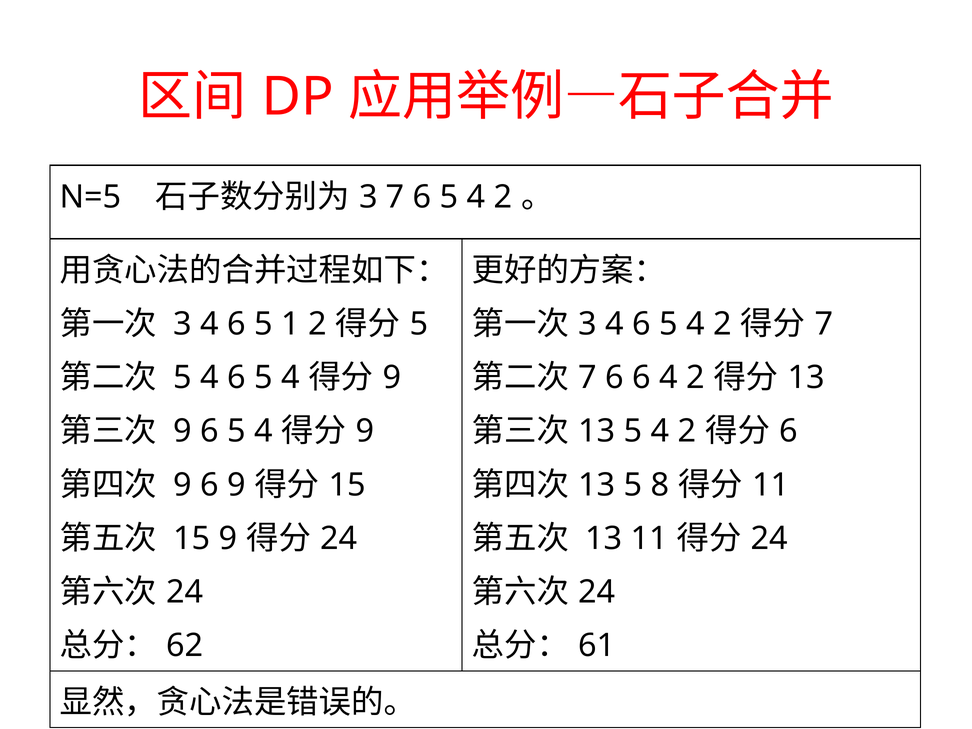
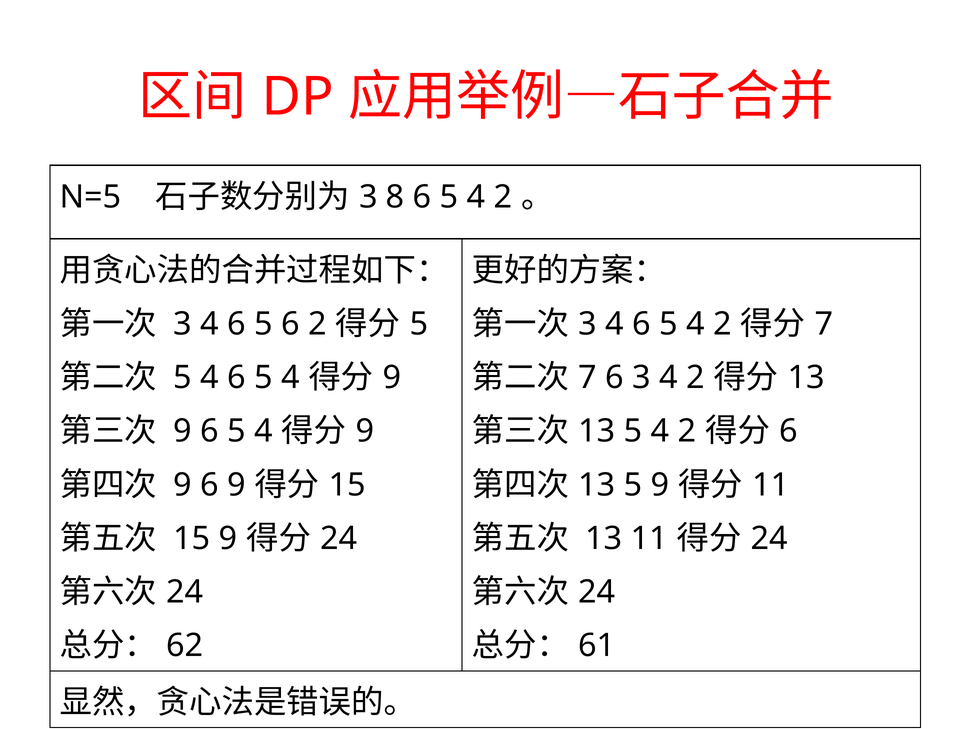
3 7: 7 -> 8
5 1: 1 -> 6
6 6: 6 -> 3
5 8: 8 -> 9
